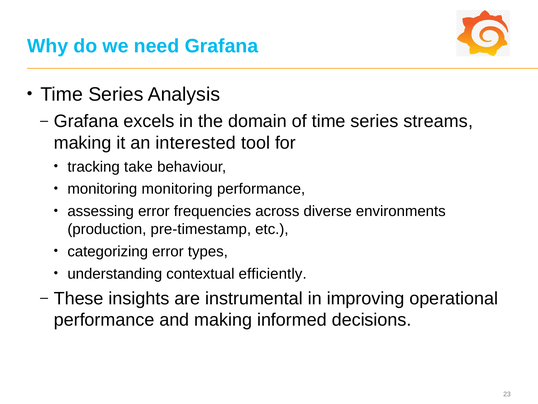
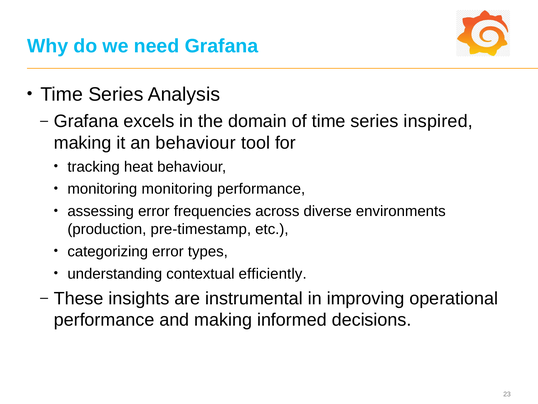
streams: streams -> inspired
an interested: interested -> behaviour
take: take -> heat
